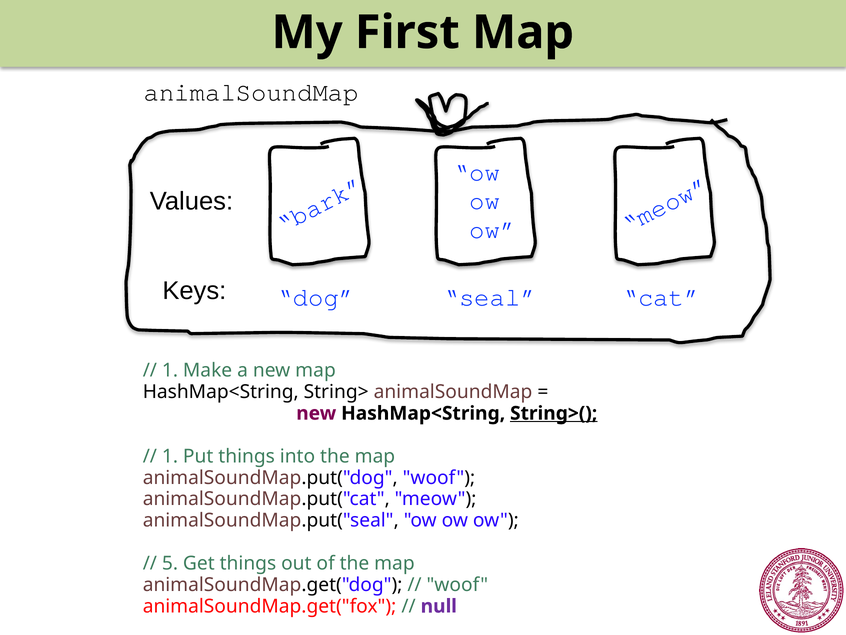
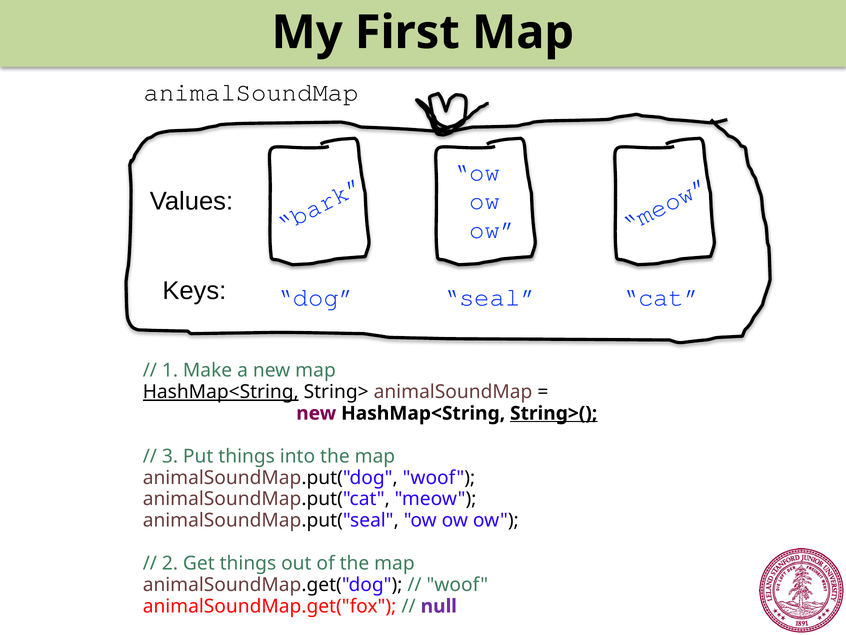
HashMap<String at (221, 392) underline: none -> present
1 at (170, 456): 1 -> 3
5: 5 -> 2
